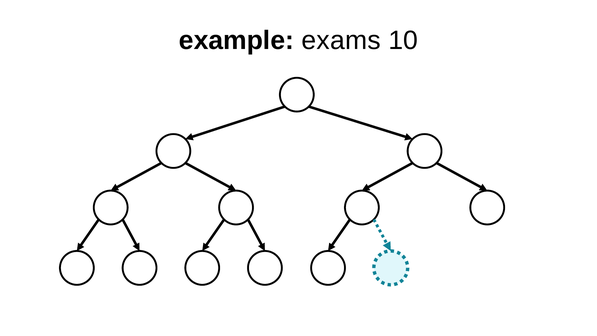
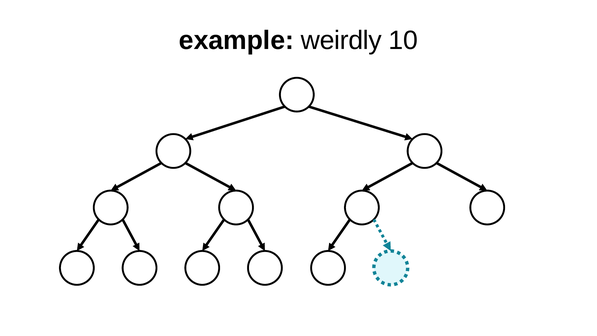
exams: exams -> weirdly
